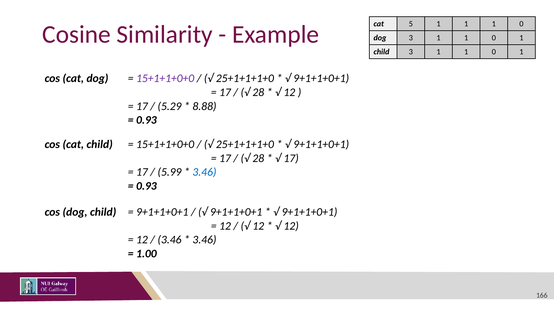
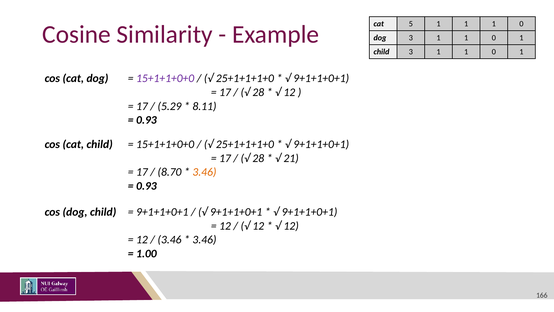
8.88: 8.88 -> 8.11
17 at (291, 158): 17 -> 21
5.99: 5.99 -> 8.70
3.46 at (204, 172) colour: blue -> orange
